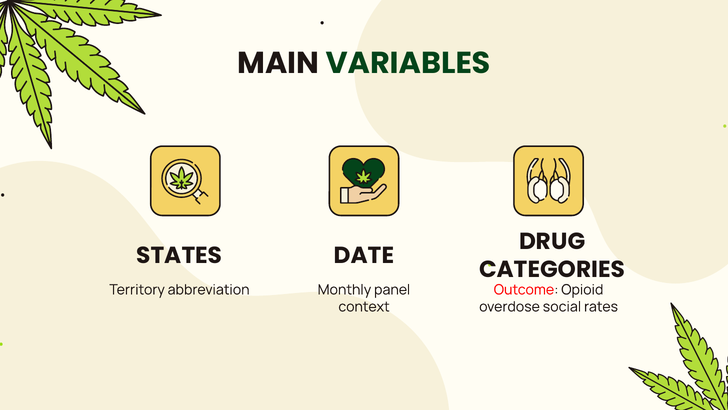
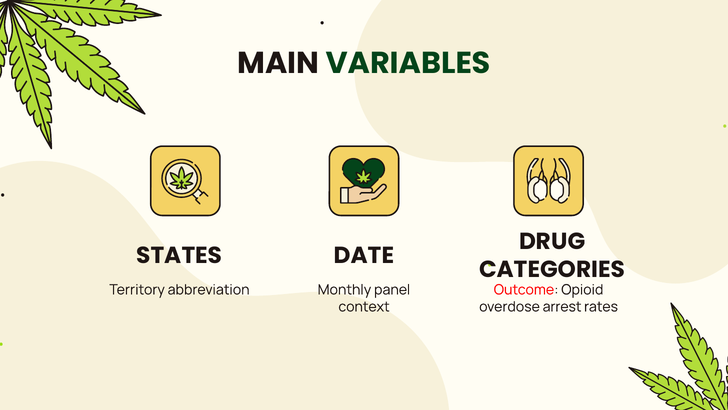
social: social -> arrest
